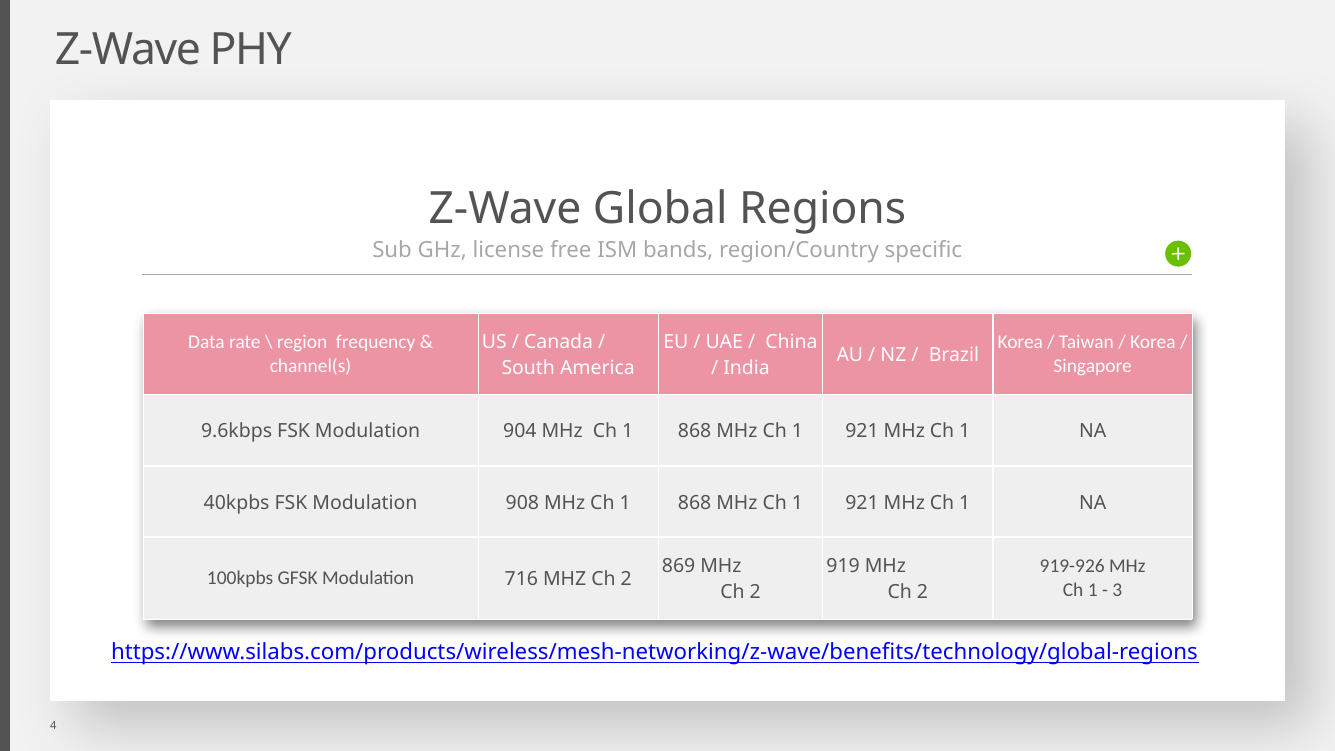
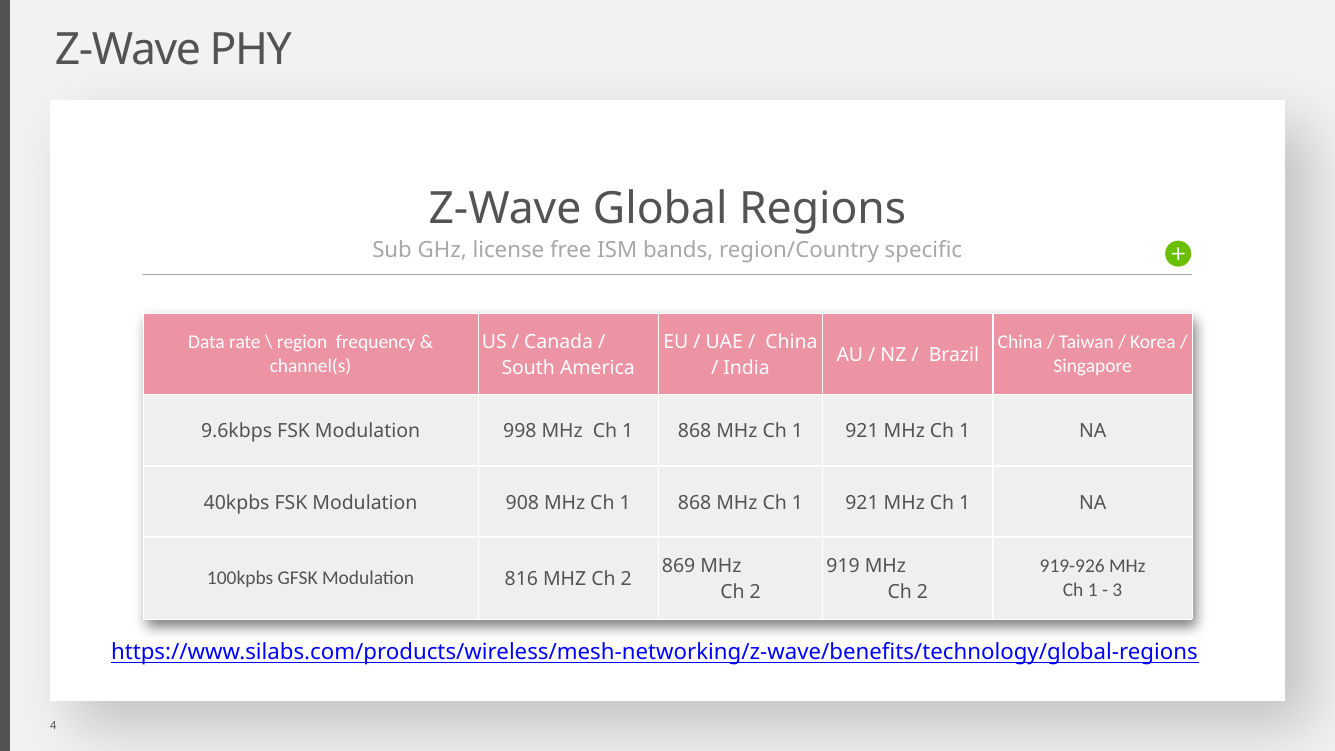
Korea at (1020, 342): Korea -> China
904: 904 -> 998
716: 716 -> 816
